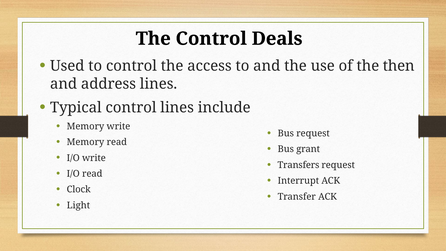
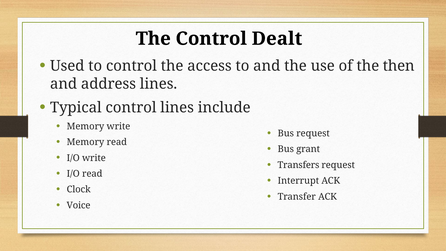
Deals: Deals -> Dealt
Light: Light -> Voice
